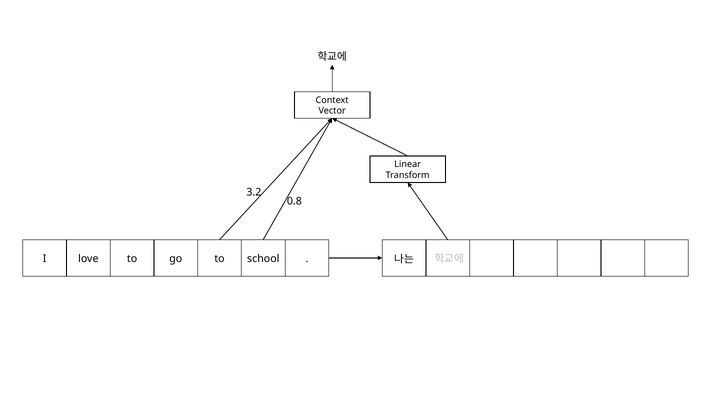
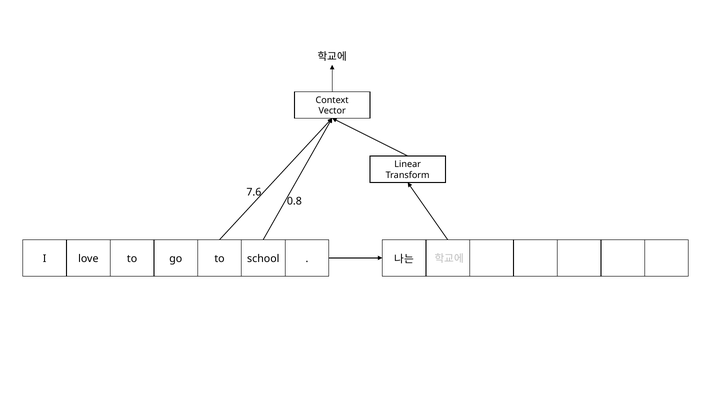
3.2: 3.2 -> 7.6
